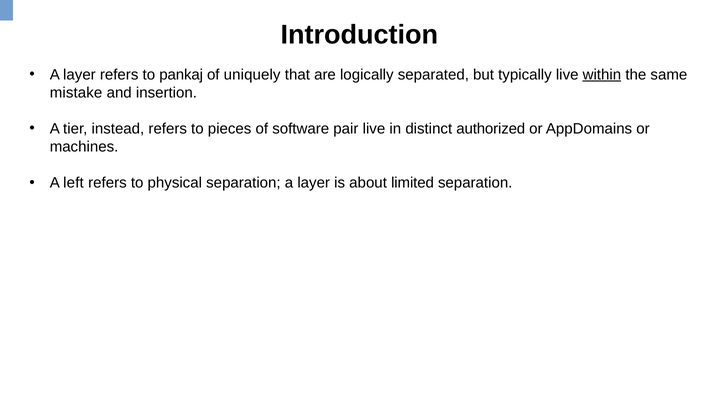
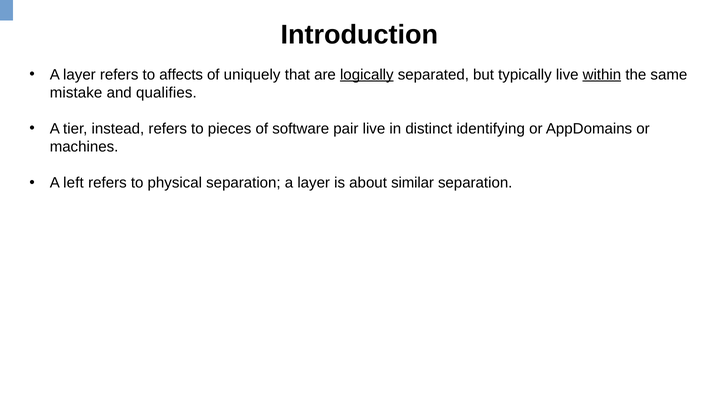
pankaj: pankaj -> affects
logically underline: none -> present
insertion: insertion -> qualifies
authorized: authorized -> identifying
limited: limited -> similar
